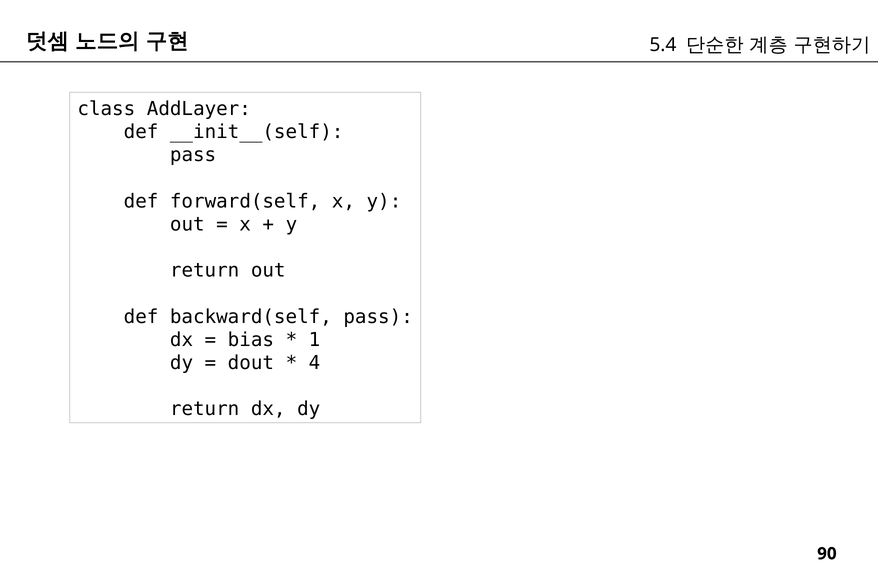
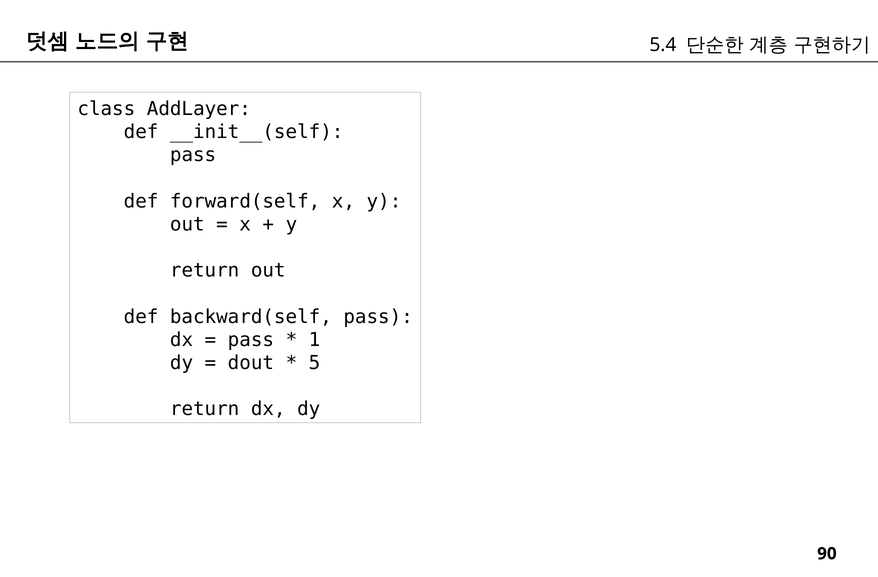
bias at (251, 340): bias -> pass
4: 4 -> 5
